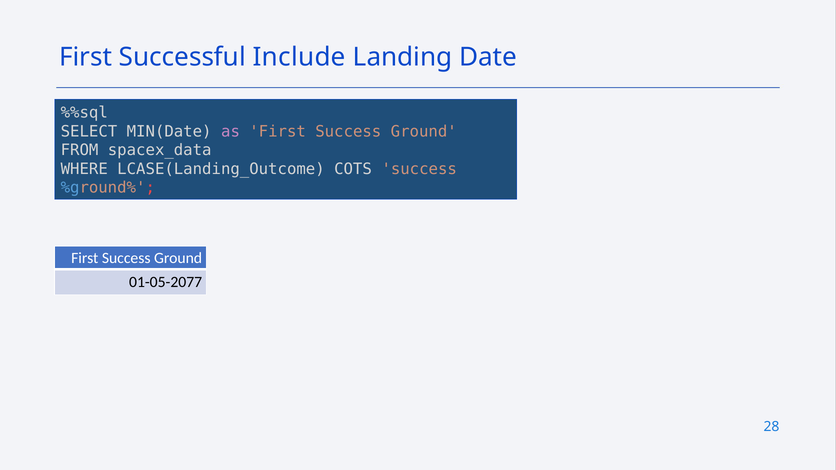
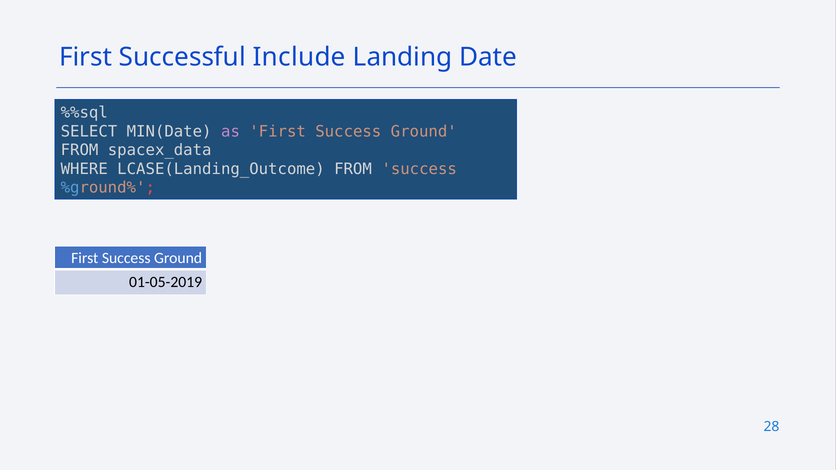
LCASE(Landing_Outcome COTS: COTS -> FROM
01-05-2077: 01-05-2077 -> 01-05-2019
